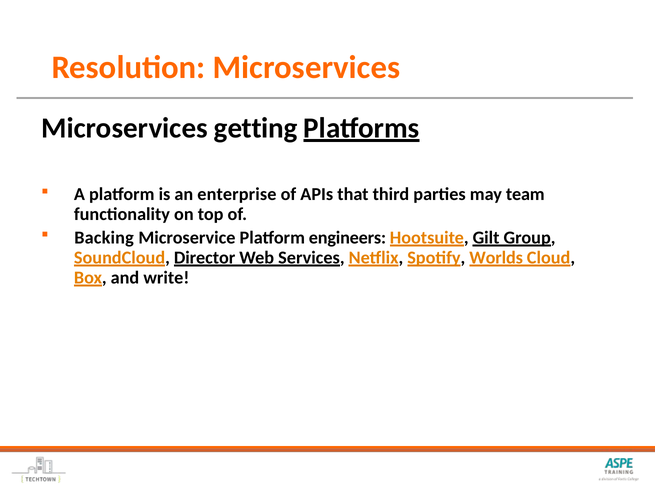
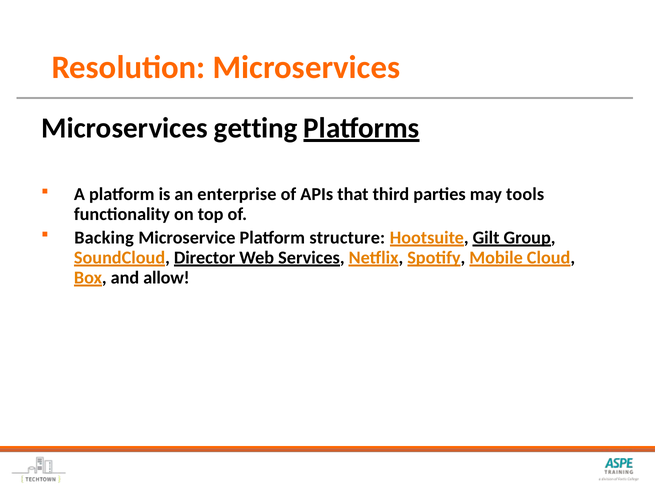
team: team -> tools
engineers: engineers -> structure
Worlds: Worlds -> Mobile
write: write -> allow
